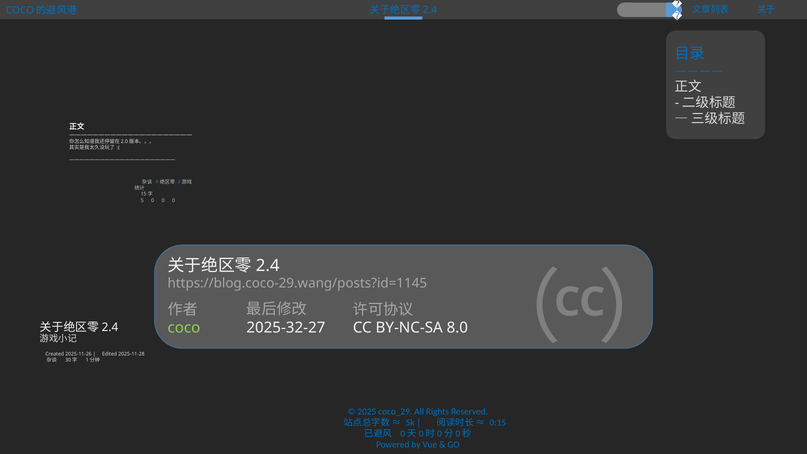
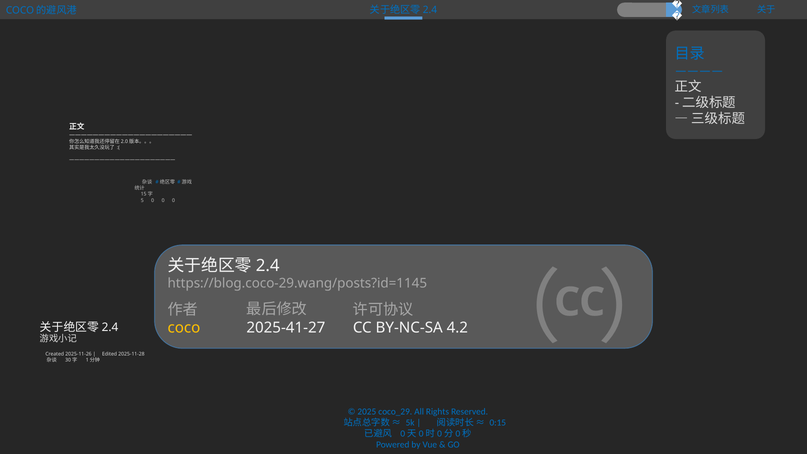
coco colour: light green -> yellow
2025-32-27: 2025-32-27 -> 2025-41-27
8.0: 8.0 -> 4.2
